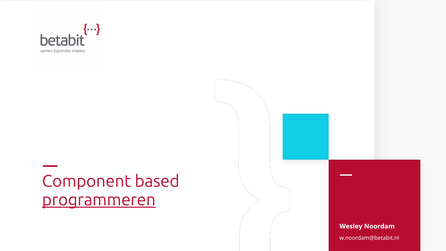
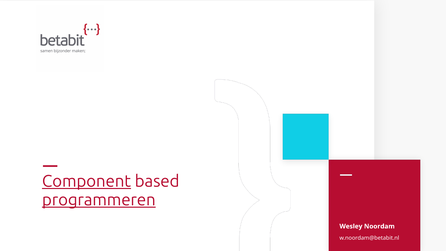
Component underline: none -> present
